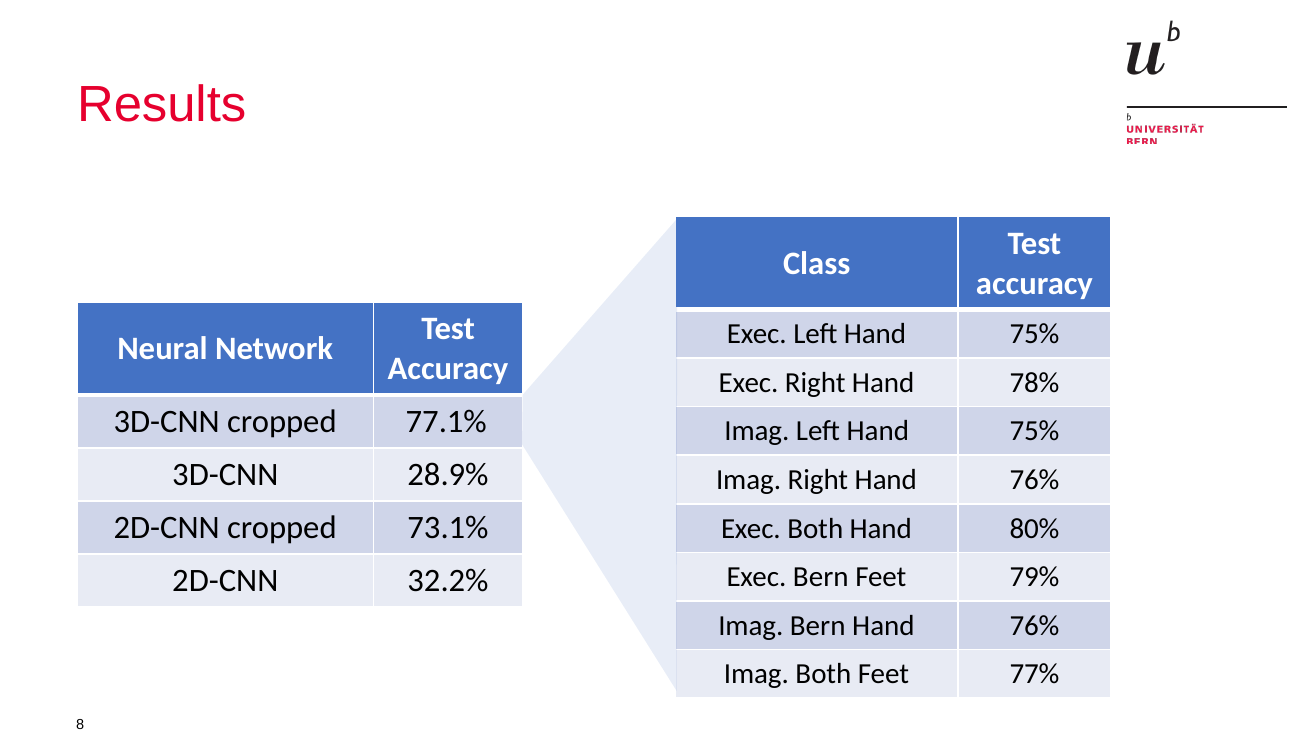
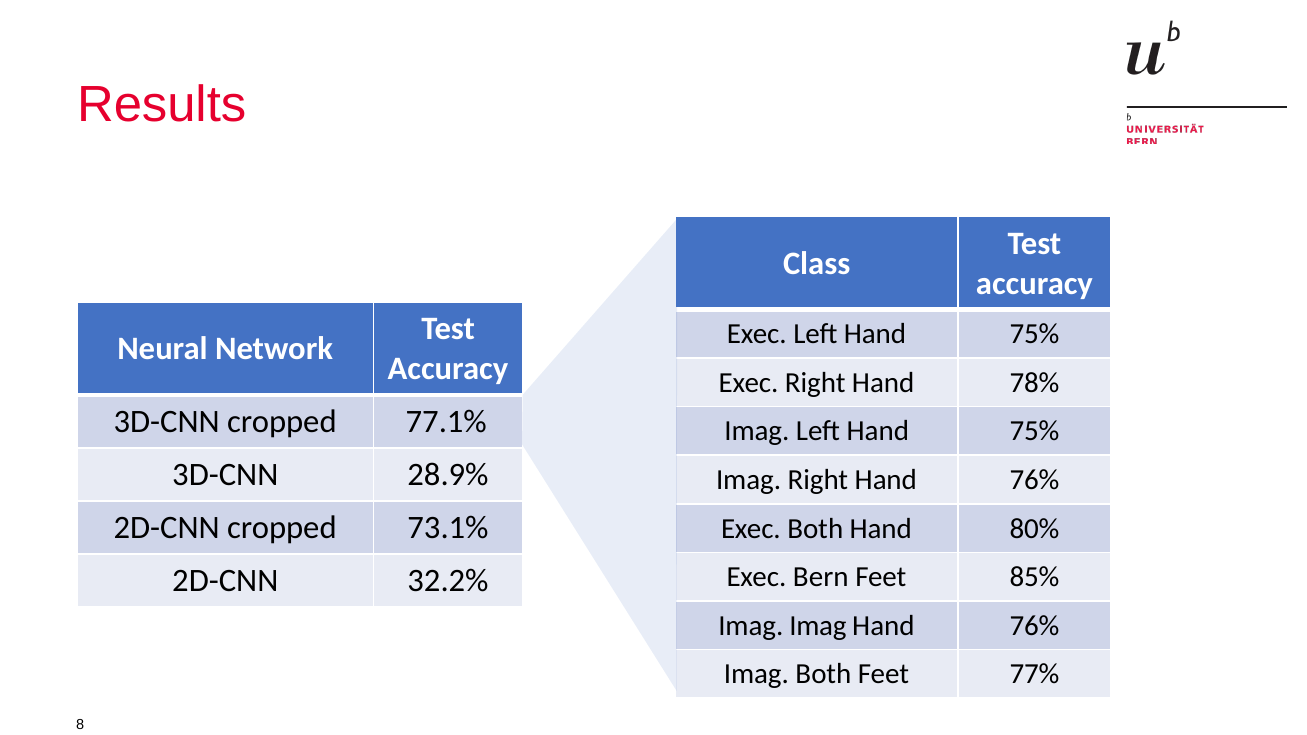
79%: 79% -> 85%
Imag Bern: Bern -> Imag
